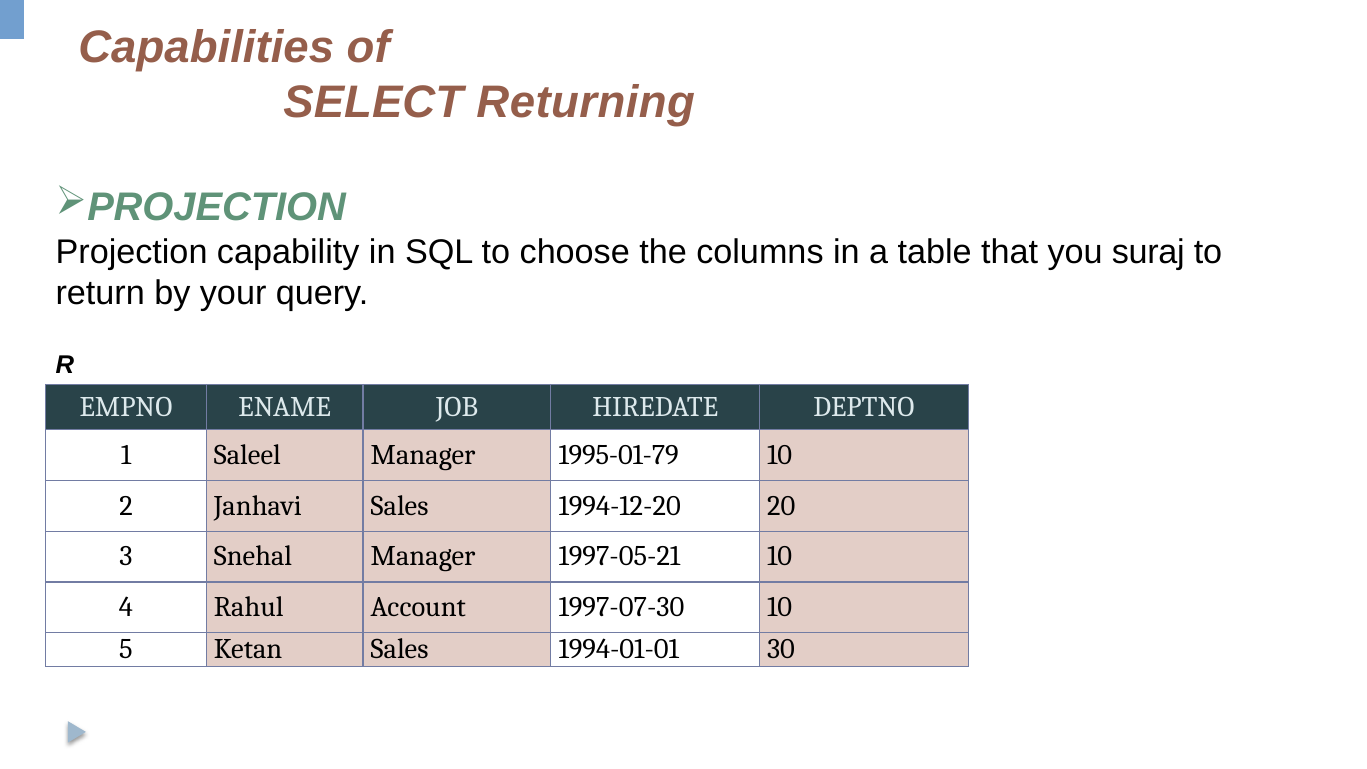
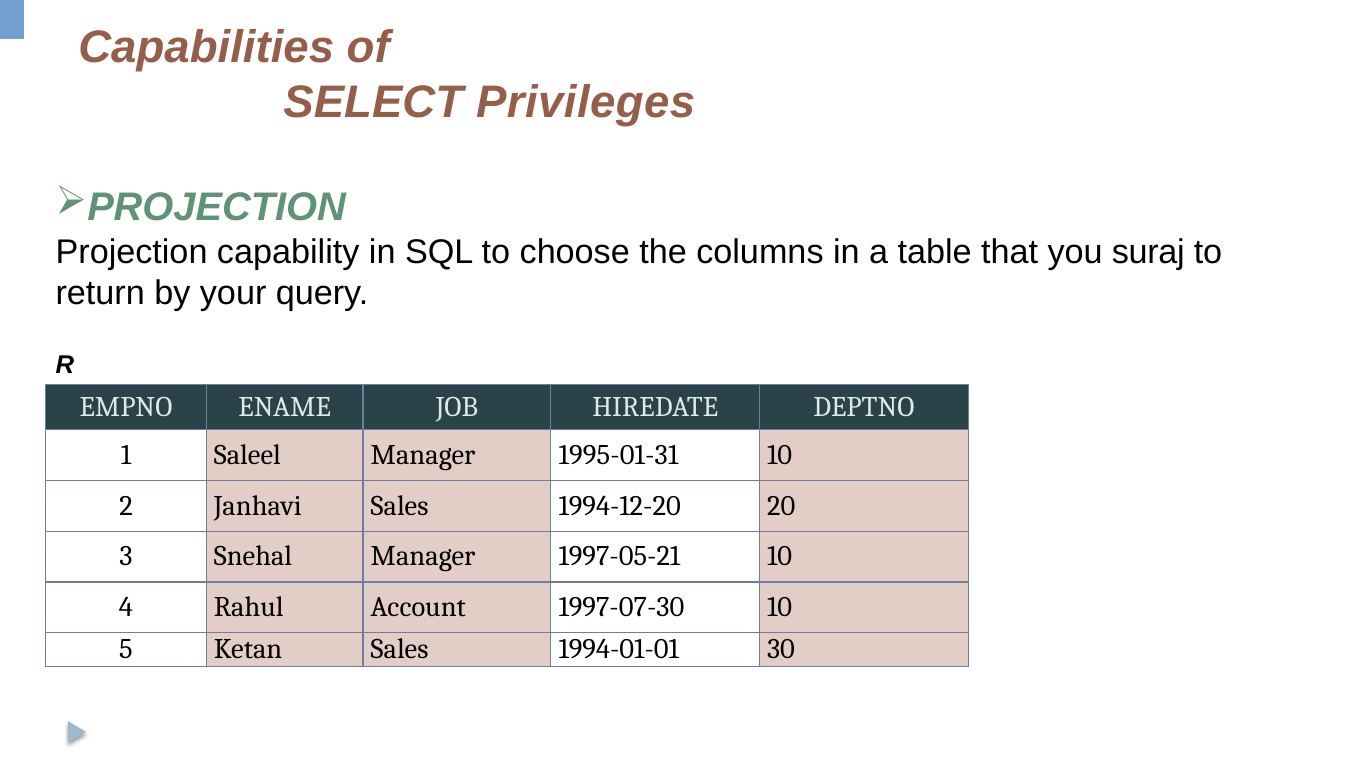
Returning: Returning -> Privileges
1995-01-79: 1995-01-79 -> 1995-01-31
